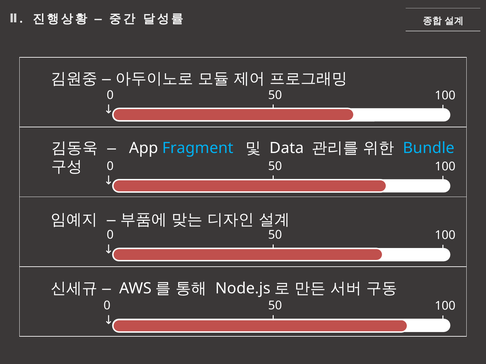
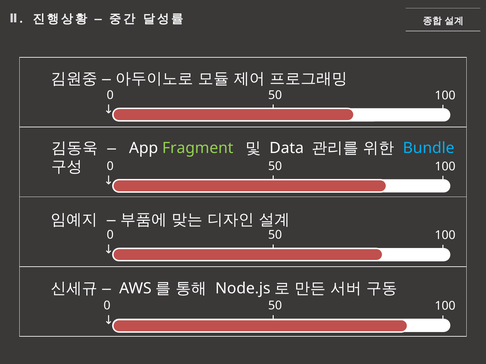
Fragment colour: light blue -> light green
